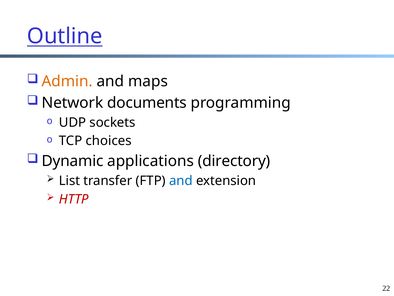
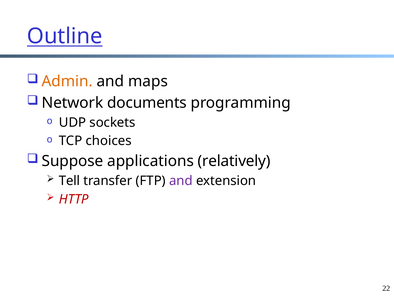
Dynamic: Dynamic -> Suppose
directory: directory -> relatively
List: List -> Tell
and at (181, 180) colour: blue -> purple
